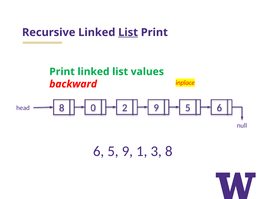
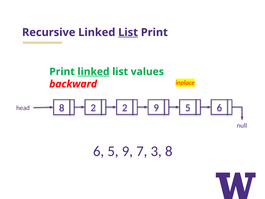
linked at (93, 72) underline: none -> present
8 0: 0 -> 2
1: 1 -> 7
